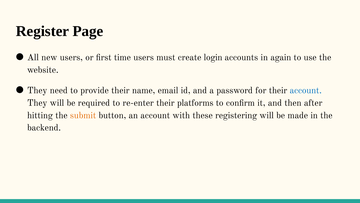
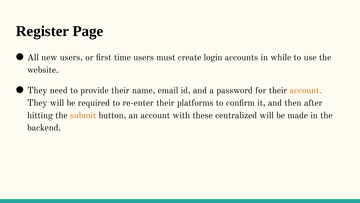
again: again -> while
account at (306, 90) colour: blue -> orange
registering: registering -> centralized
